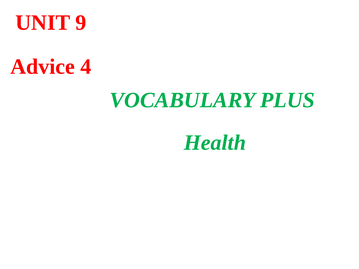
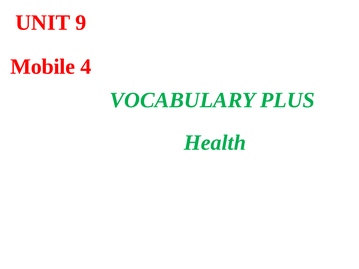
Advice: Advice -> Mobile
